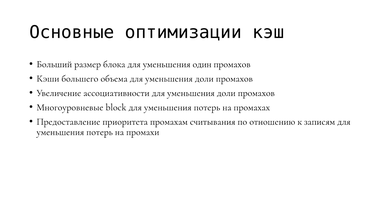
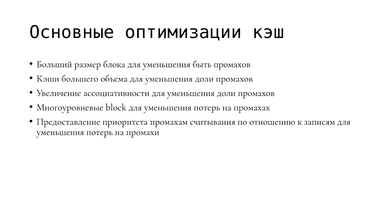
один: один -> быть
